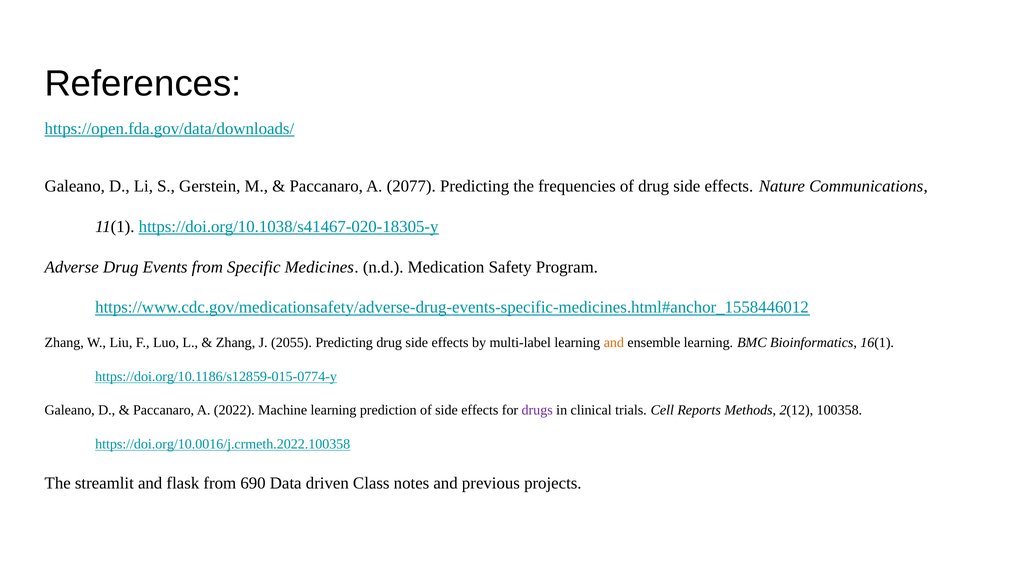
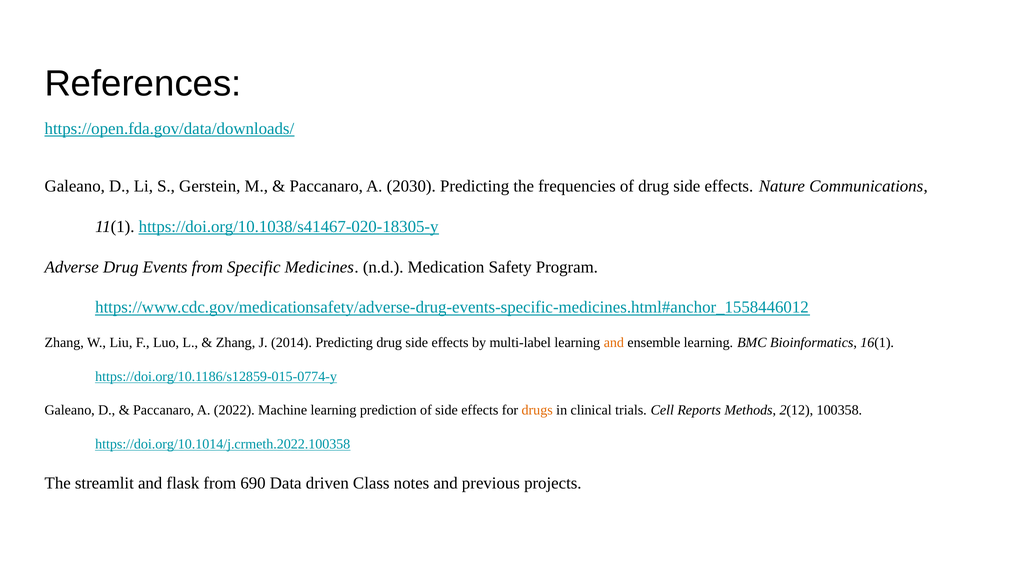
2077: 2077 -> 2030
2055: 2055 -> 2014
drugs colour: purple -> orange
https://doi.org/10.0016/j.crmeth.2022.100358: https://doi.org/10.0016/j.crmeth.2022.100358 -> https://doi.org/10.1014/j.crmeth.2022.100358
